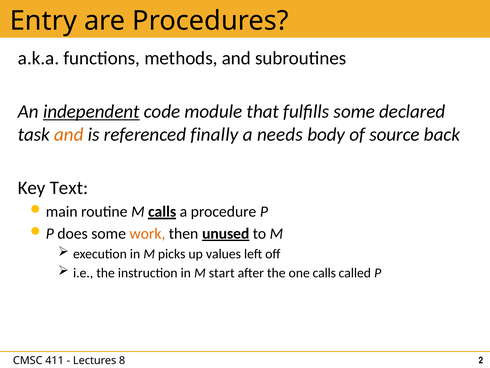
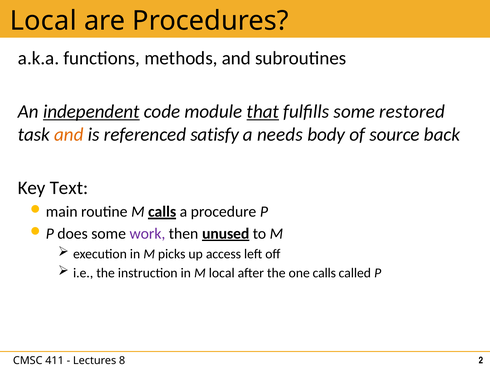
Entry at (43, 21): Entry -> Local
that underline: none -> present
declared: declared -> restored
finally: finally -> satisfy
work colour: orange -> purple
values: values -> access
M start: start -> local
